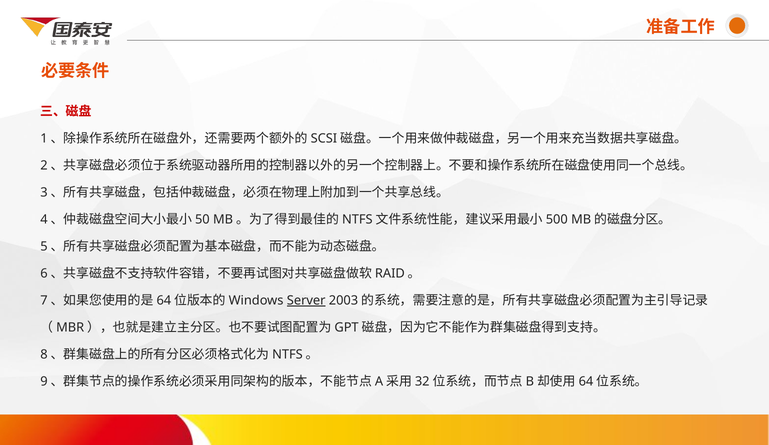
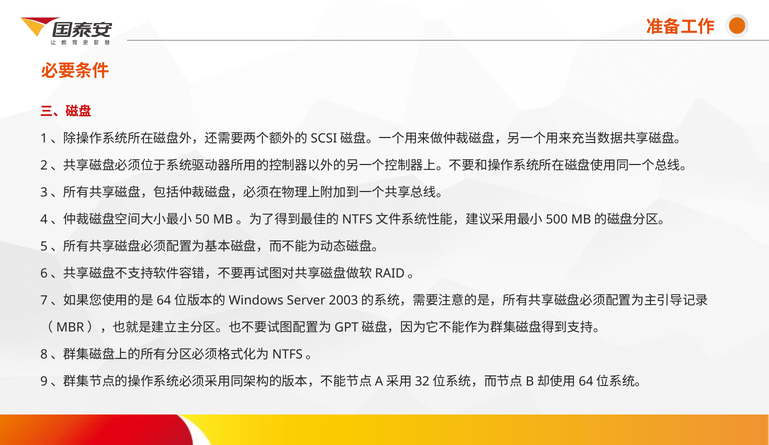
Server underline: present -> none
